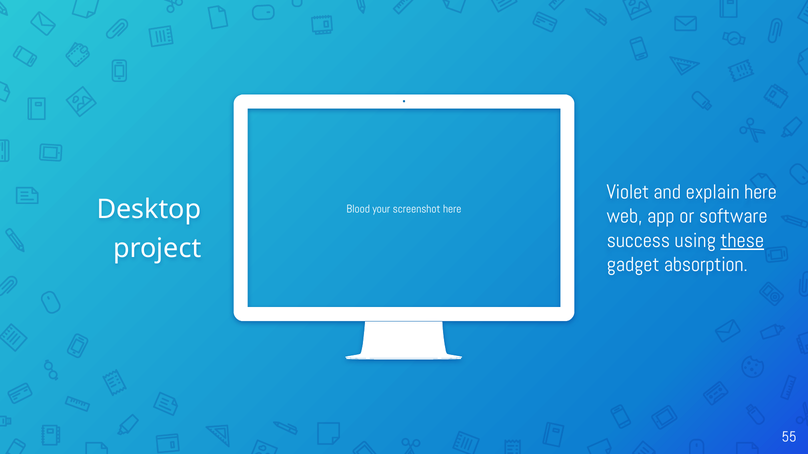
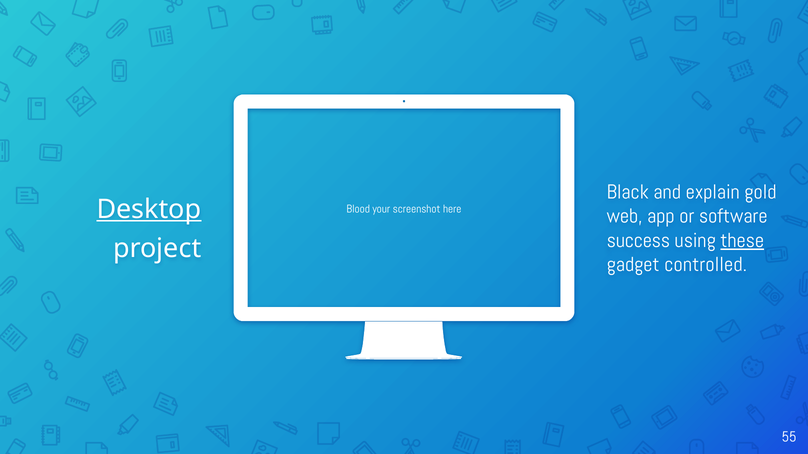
Violet: Violet -> Black
explain here: here -> gold
Desktop underline: none -> present
absorption: absorption -> controlled
